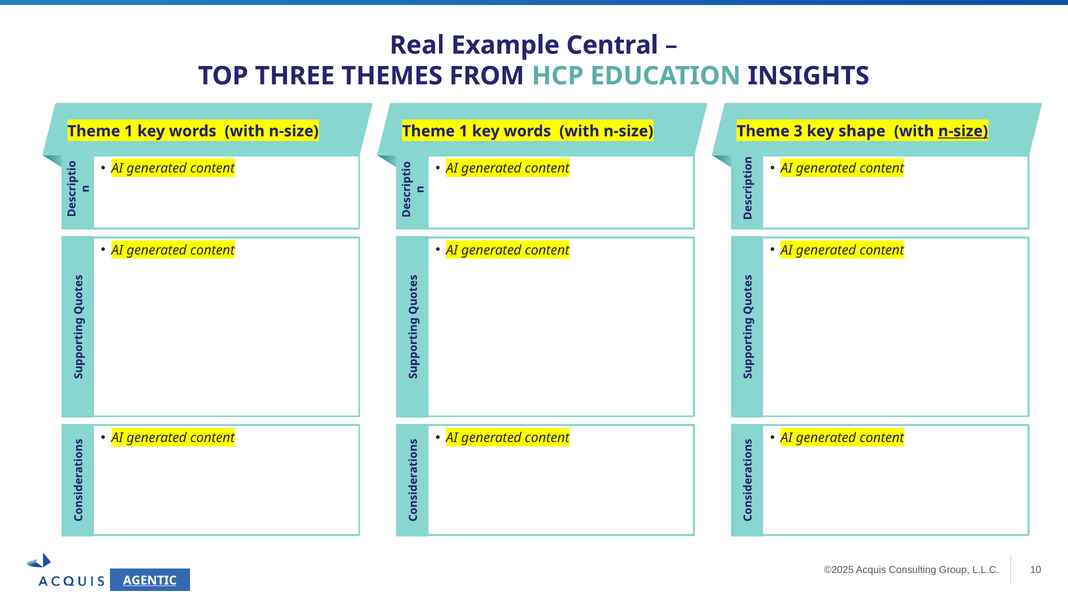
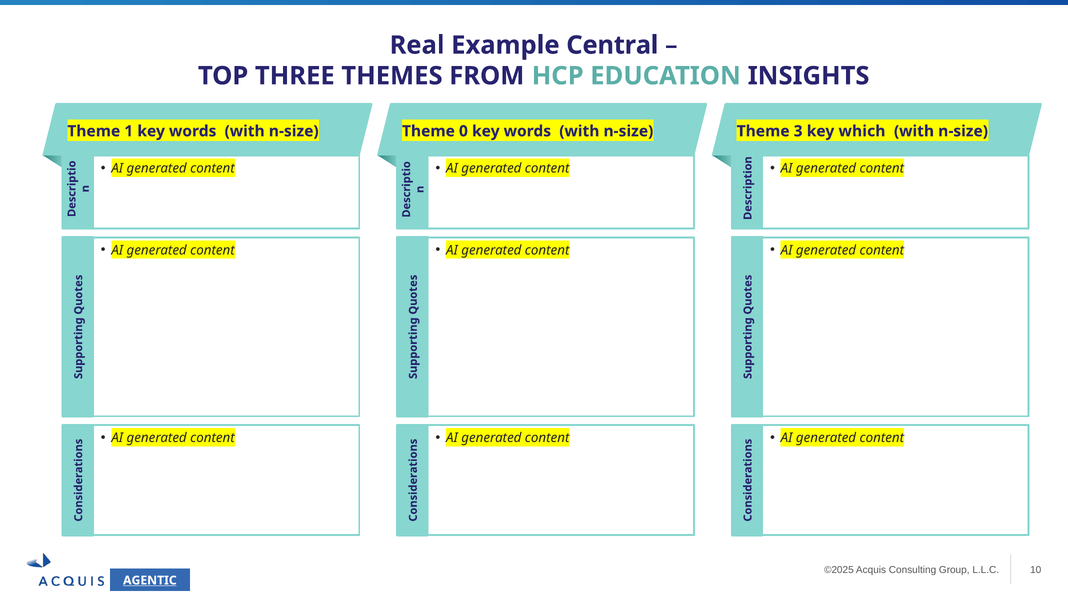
1 at (463, 131): 1 -> 0
shape: shape -> which
n-size at (963, 131) underline: present -> none
